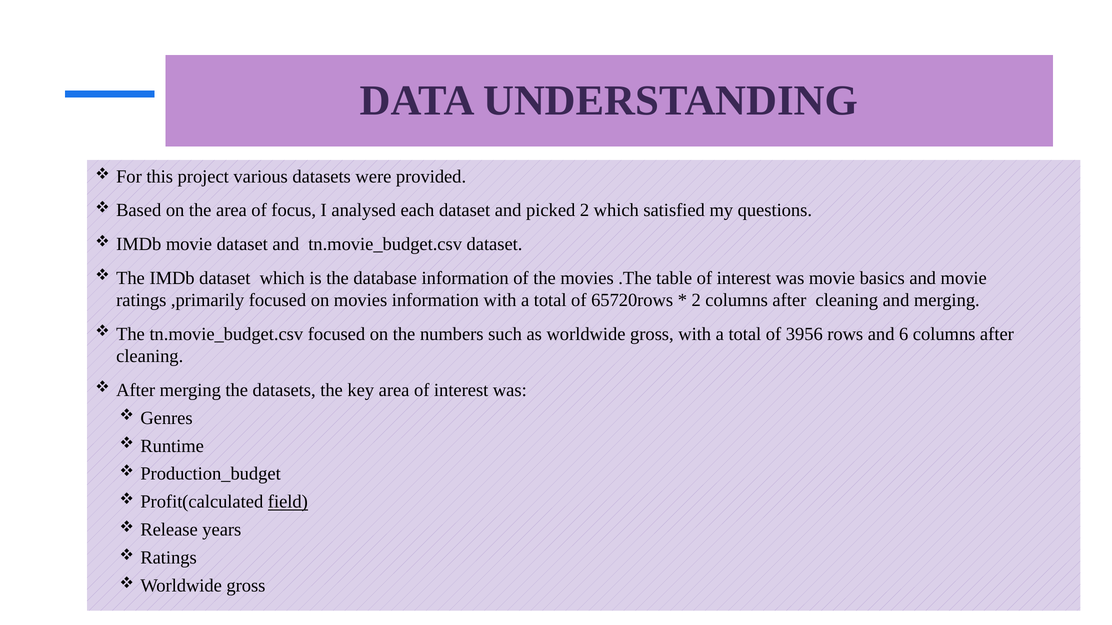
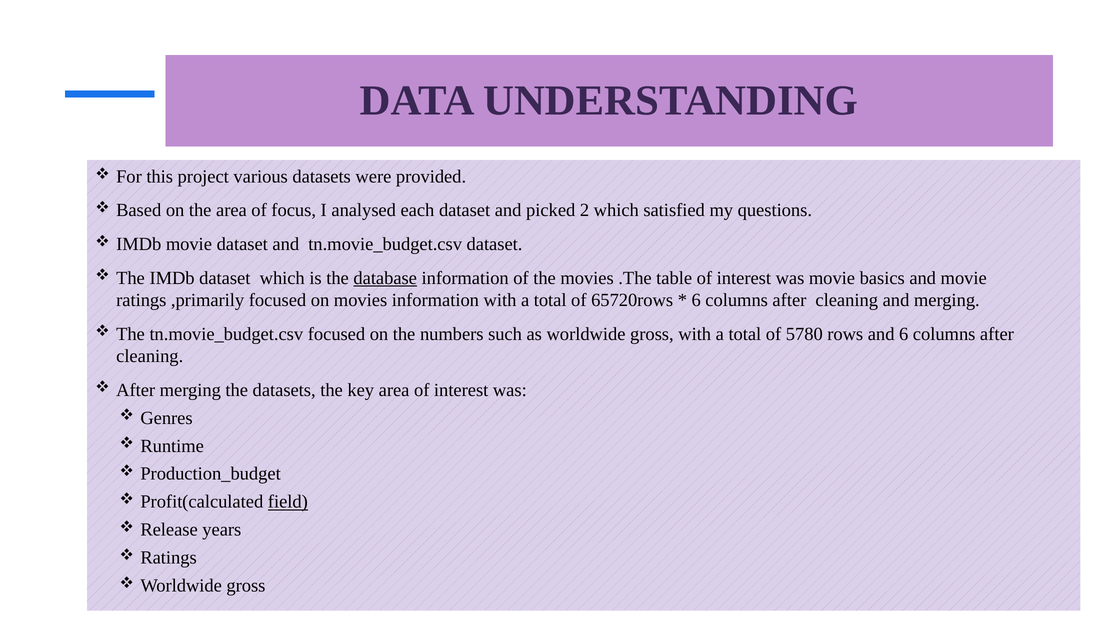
database underline: none -> present
2 at (696, 300): 2 -> 6
3956: 3956 -> 5780
